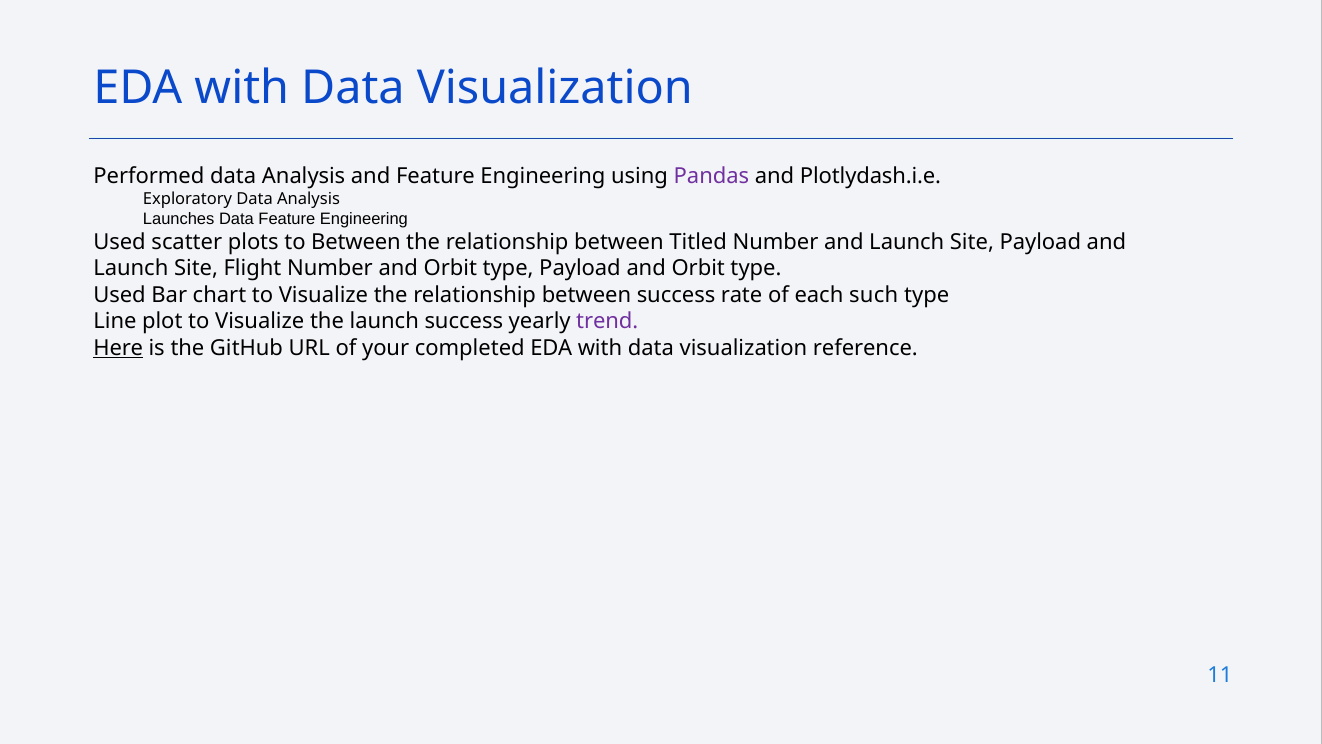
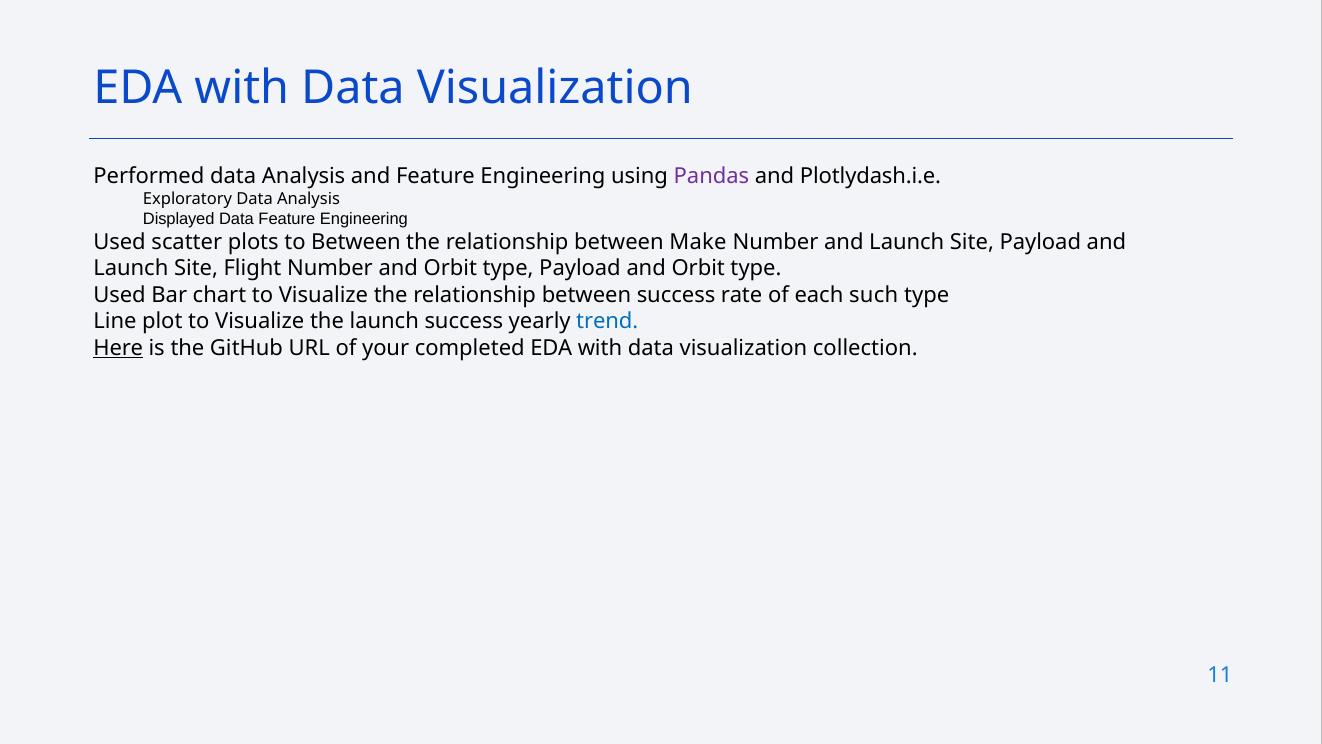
Launches: Launches -> Displayed
Titled: Titled -> Make
trend colour: purple -> blue
reference: reference -> collection
